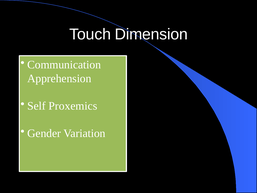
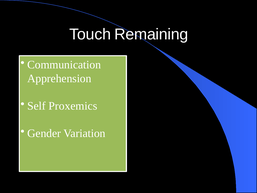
Dimension: Dimension -> Remaining
